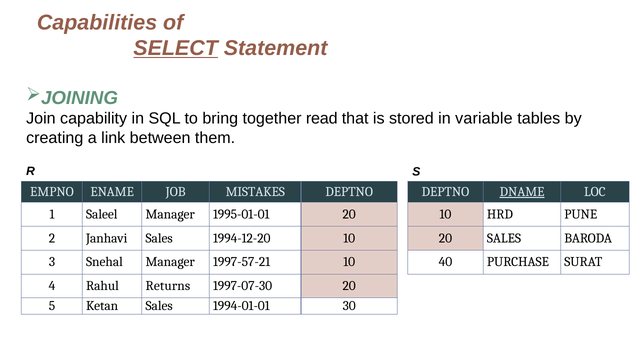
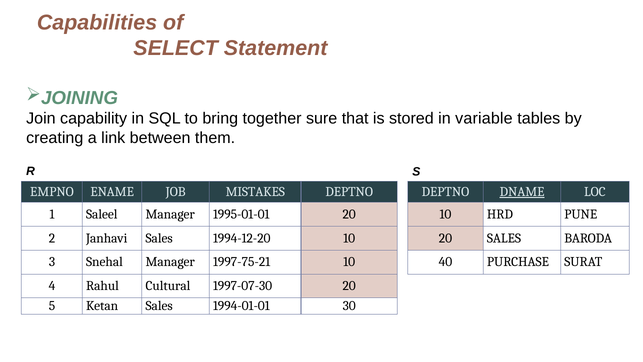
SELECT underline: present -> none
read: read -> sure
1997-57-21: 1997-57-21 -> 1997-75-21
Returns: Returns -> Cultural
